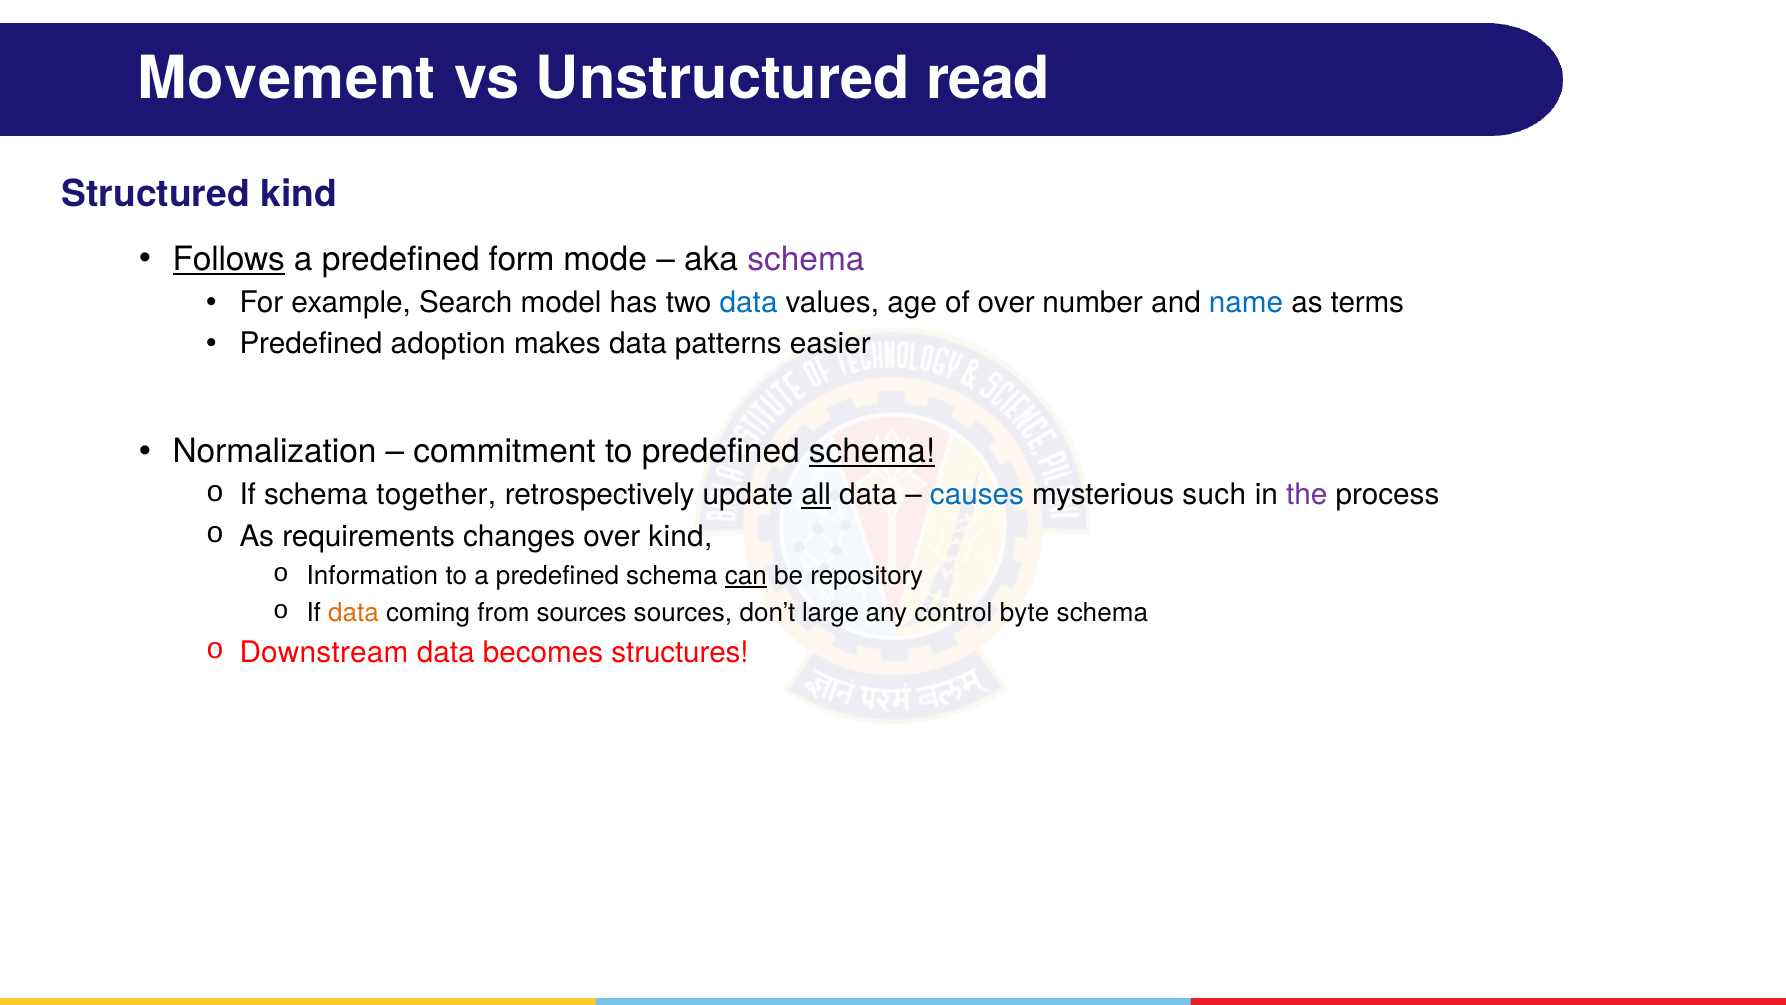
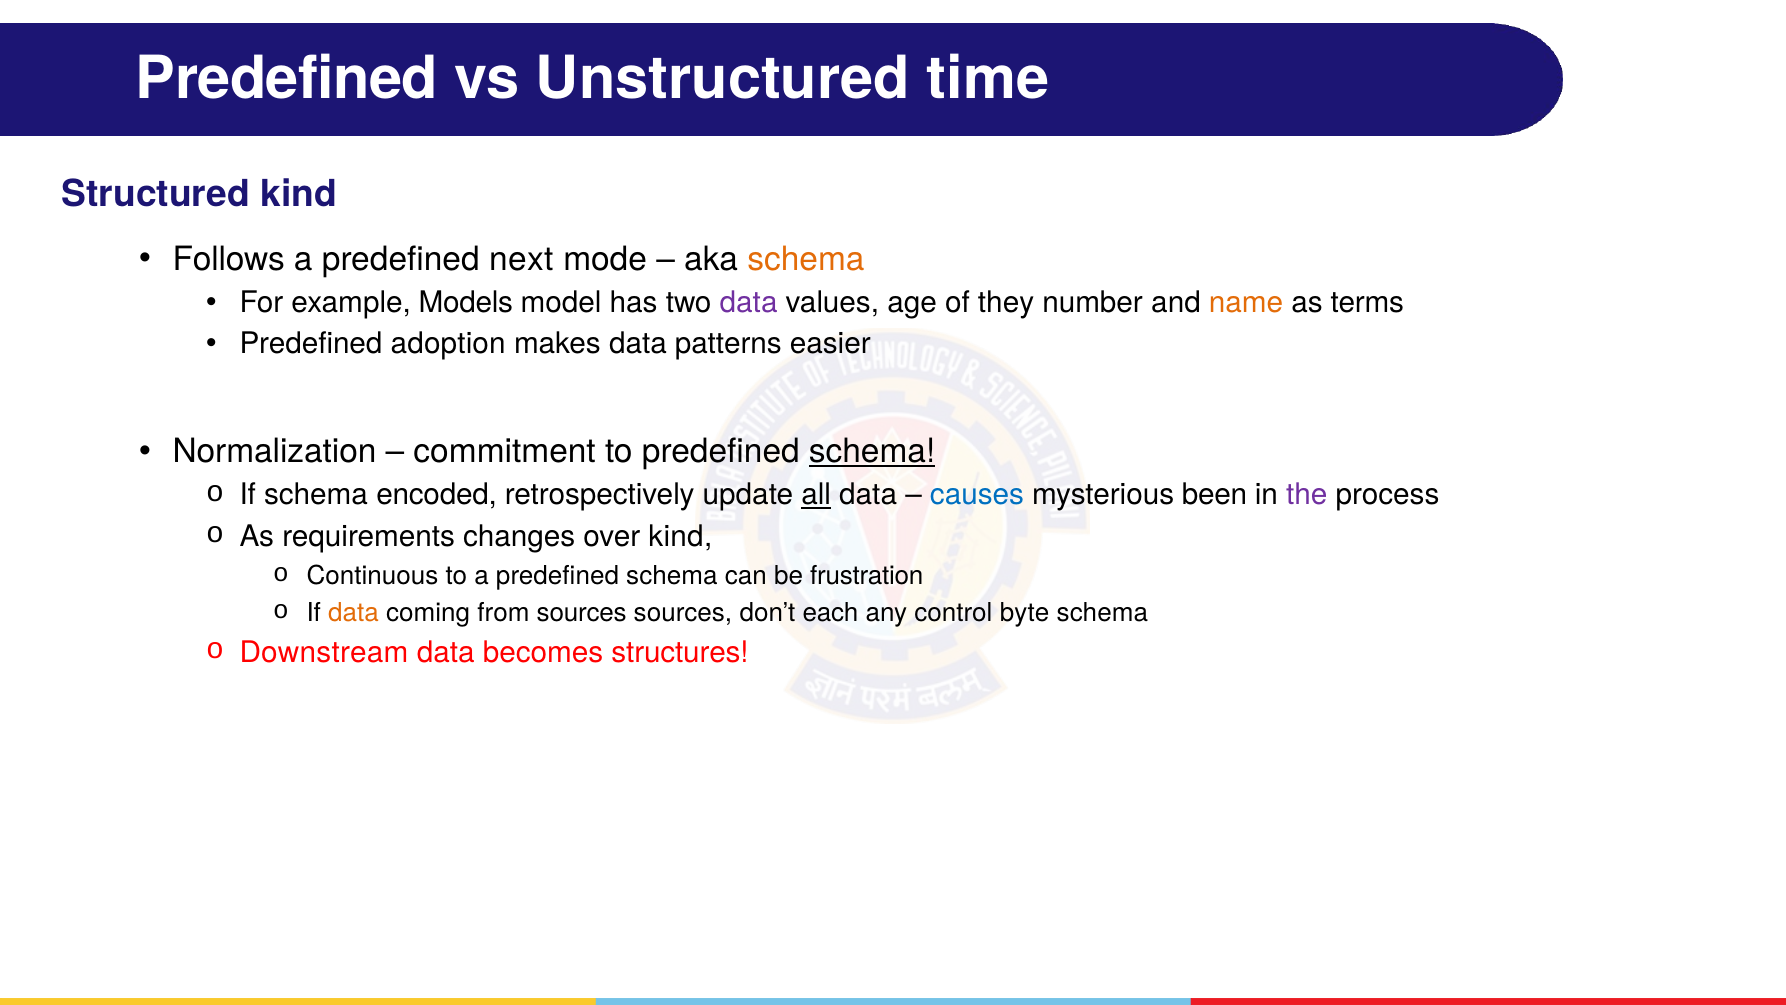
Movement at (287, 79): Movement -> Predefined
read: read -> time
Follows underline: present -> none
form: form -> next
schema at (806, 259) colour: purple -> orange
Search: Search -> Models
data at (749, 302) colour: blue -> purple
of over: over -> they
name colour: blue -> orange
together: together -> encoded
such: such -> been
Information: Information -> Continuous
can underline: present -> none
repository: repository -> frustration
large: large -> each
